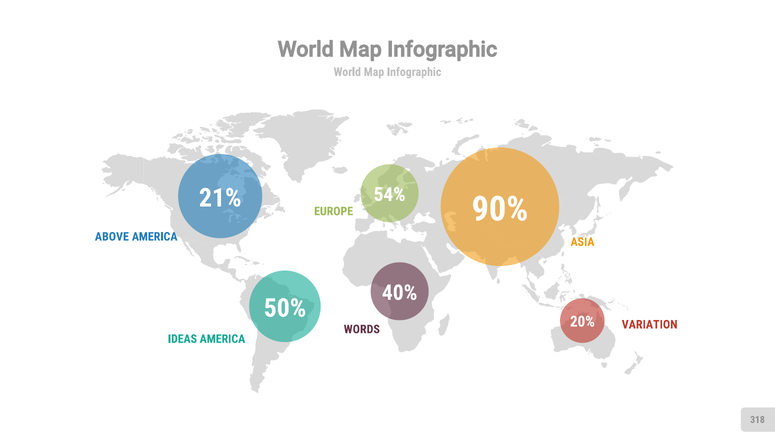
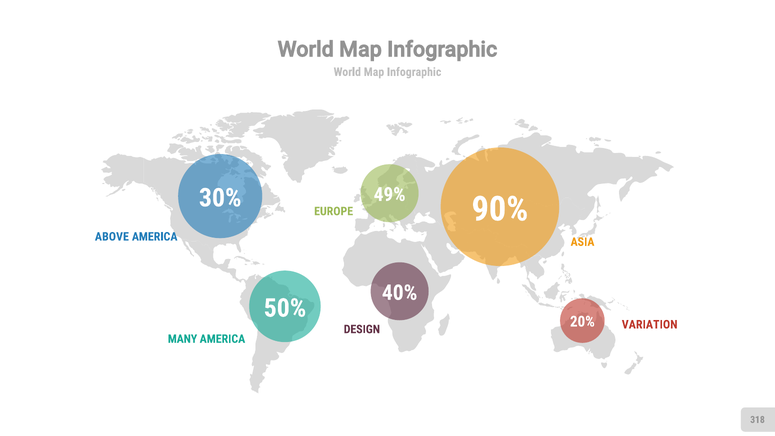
54%: 54% -> 49%
21%: 21% -> 30%
WORDS: WORDS -> DESIGN
IDEAS: IDEAS -> MANY
